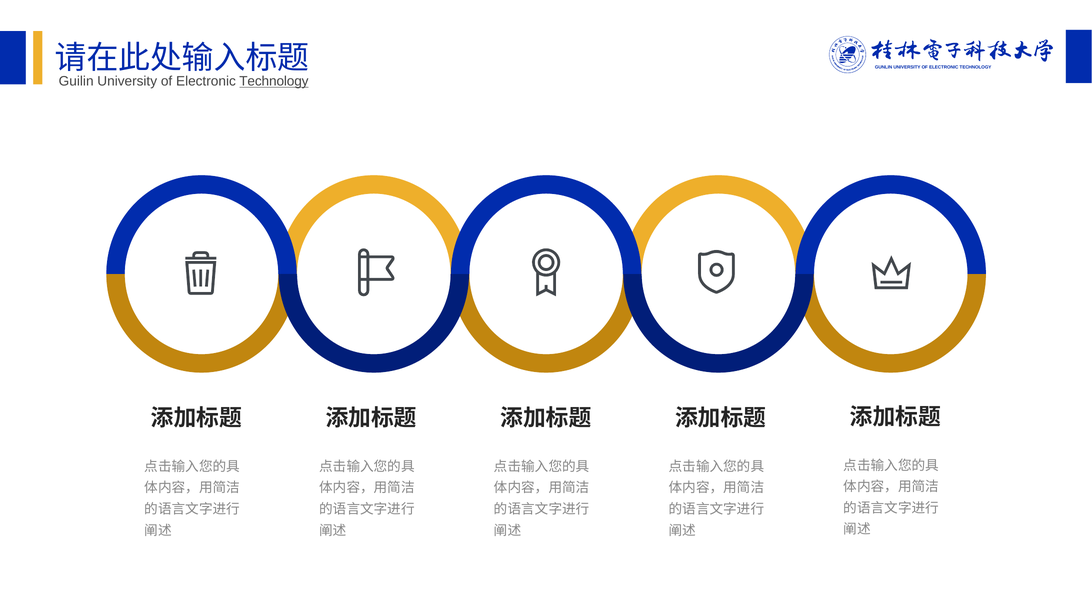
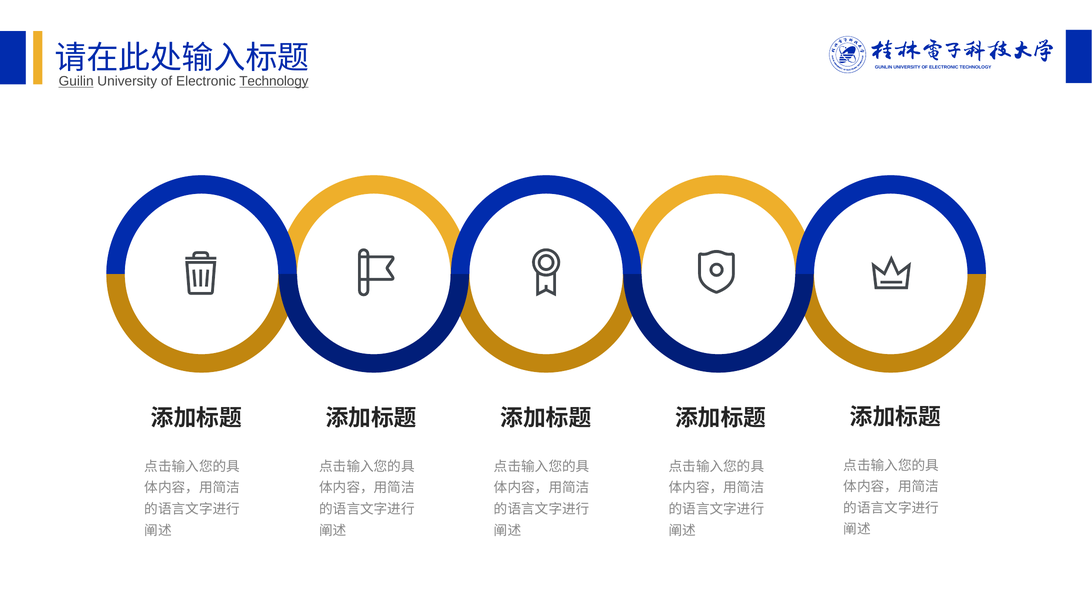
Guilin underline: none -> present
